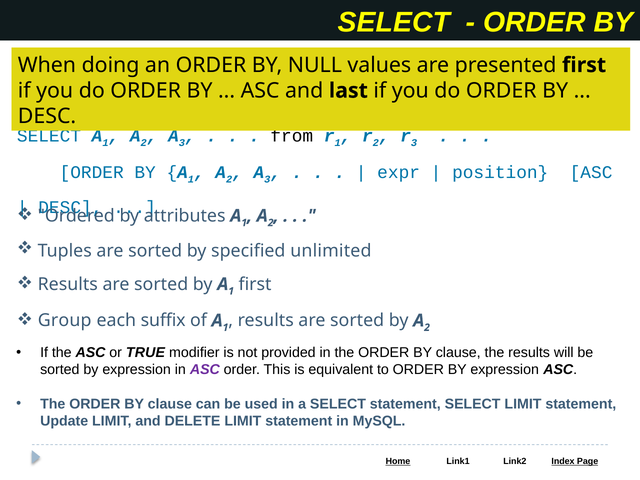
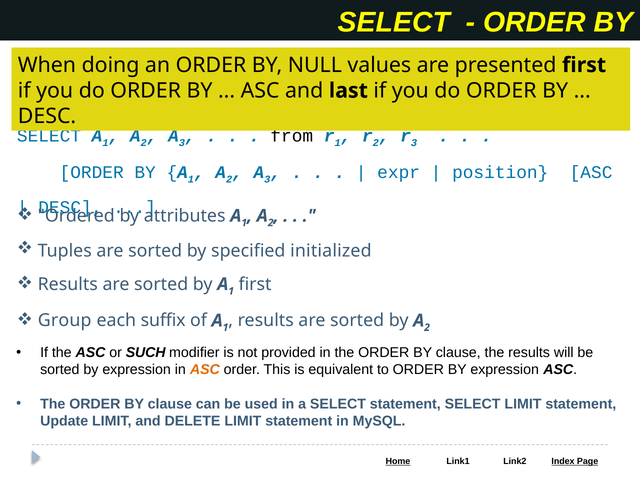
unlimited: unlimited -> initialized
TRUE: TRUE -> SUCH
ASC at (205, 370) colour: purple -> orange
